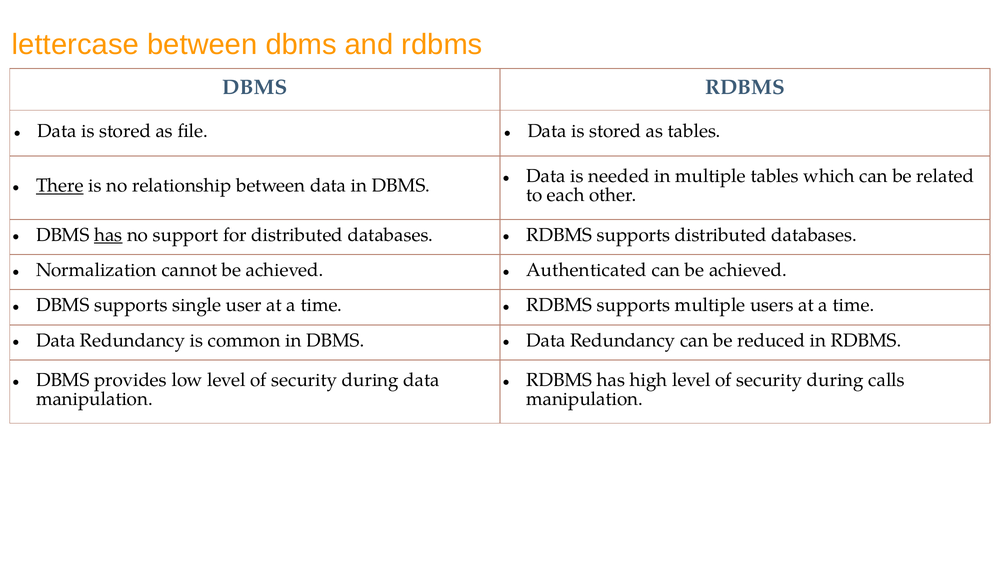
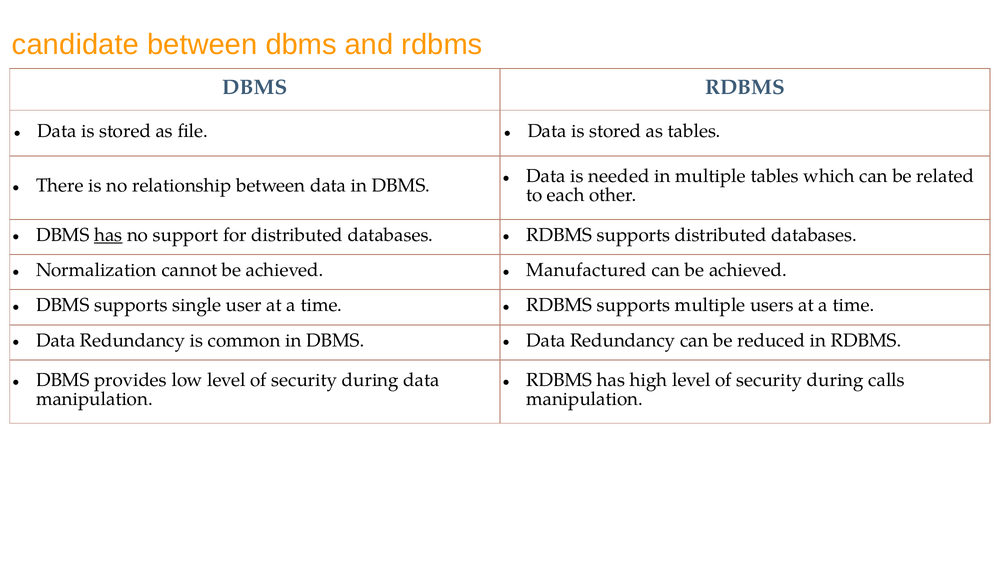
lettercase: lettercase -> candidate
There underline: present -> none
Authenticated: Authenticated -> Manufactured
